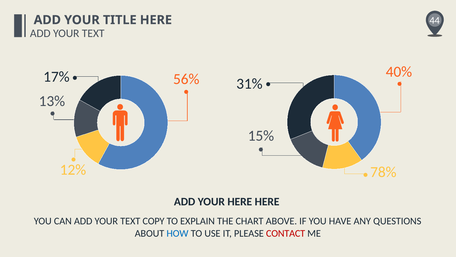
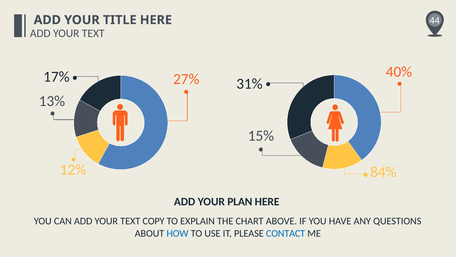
56%: 56% -> 27%
78%: 78% -> 84%
YOUR HERE: HERE -> PLAN
CONTACT colour: red -> blue
